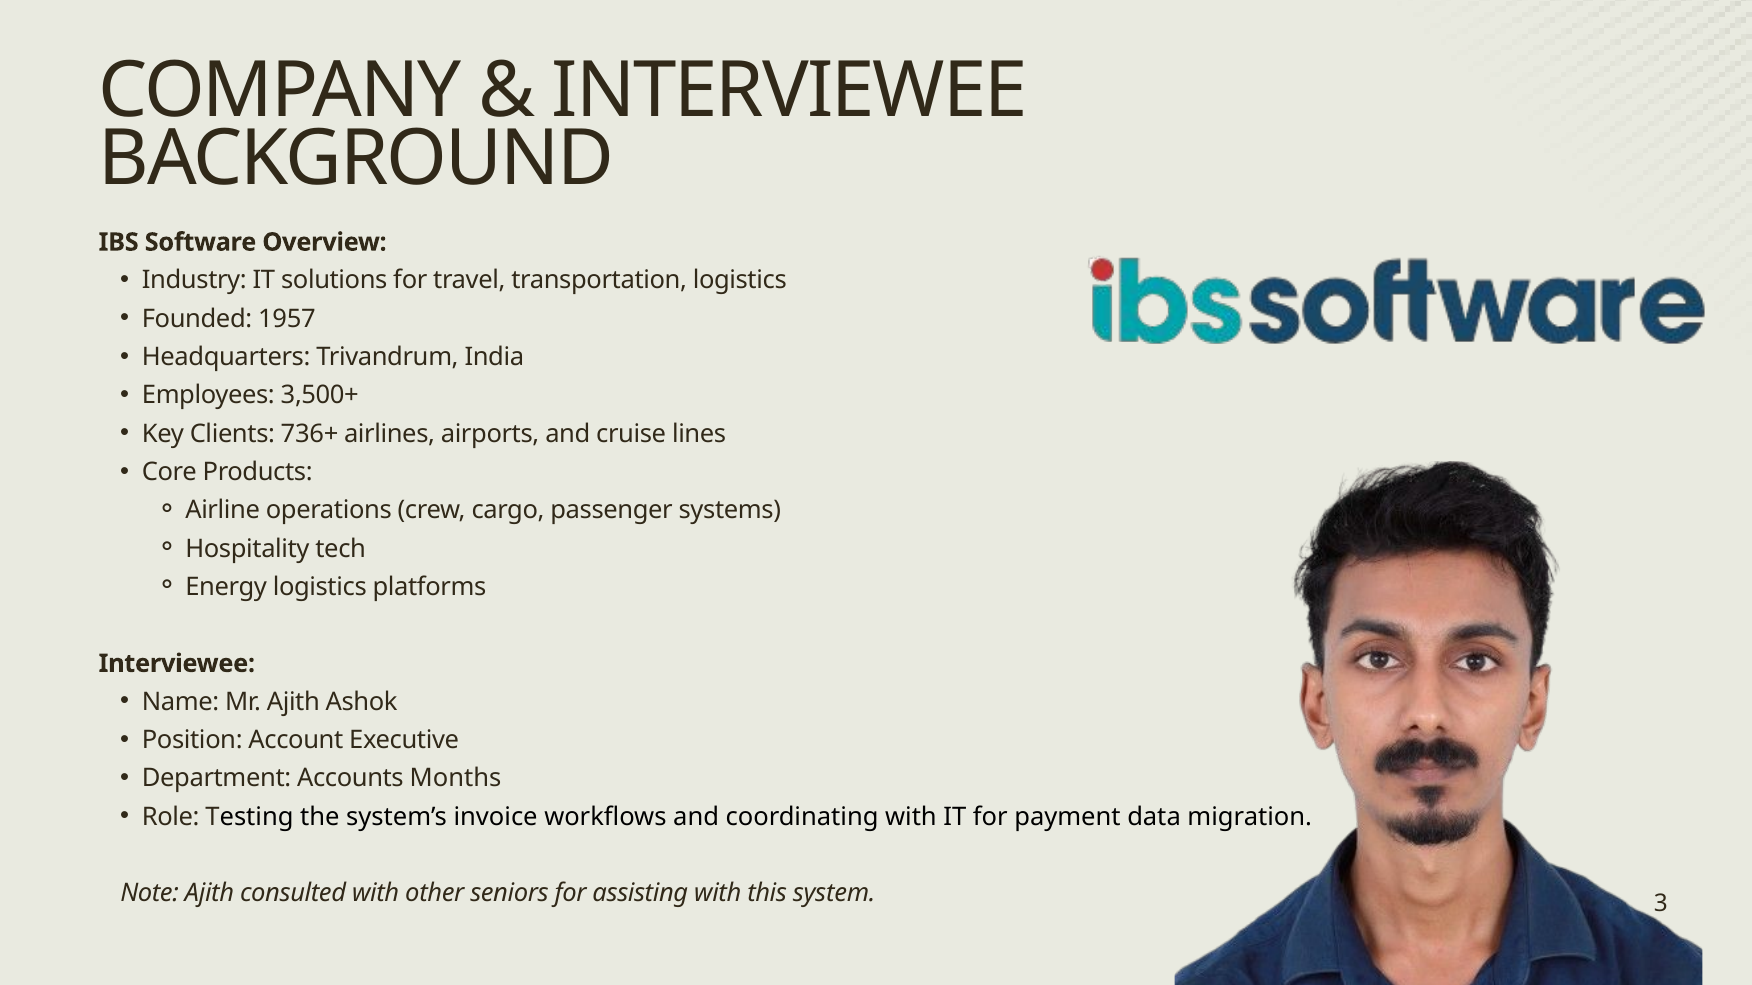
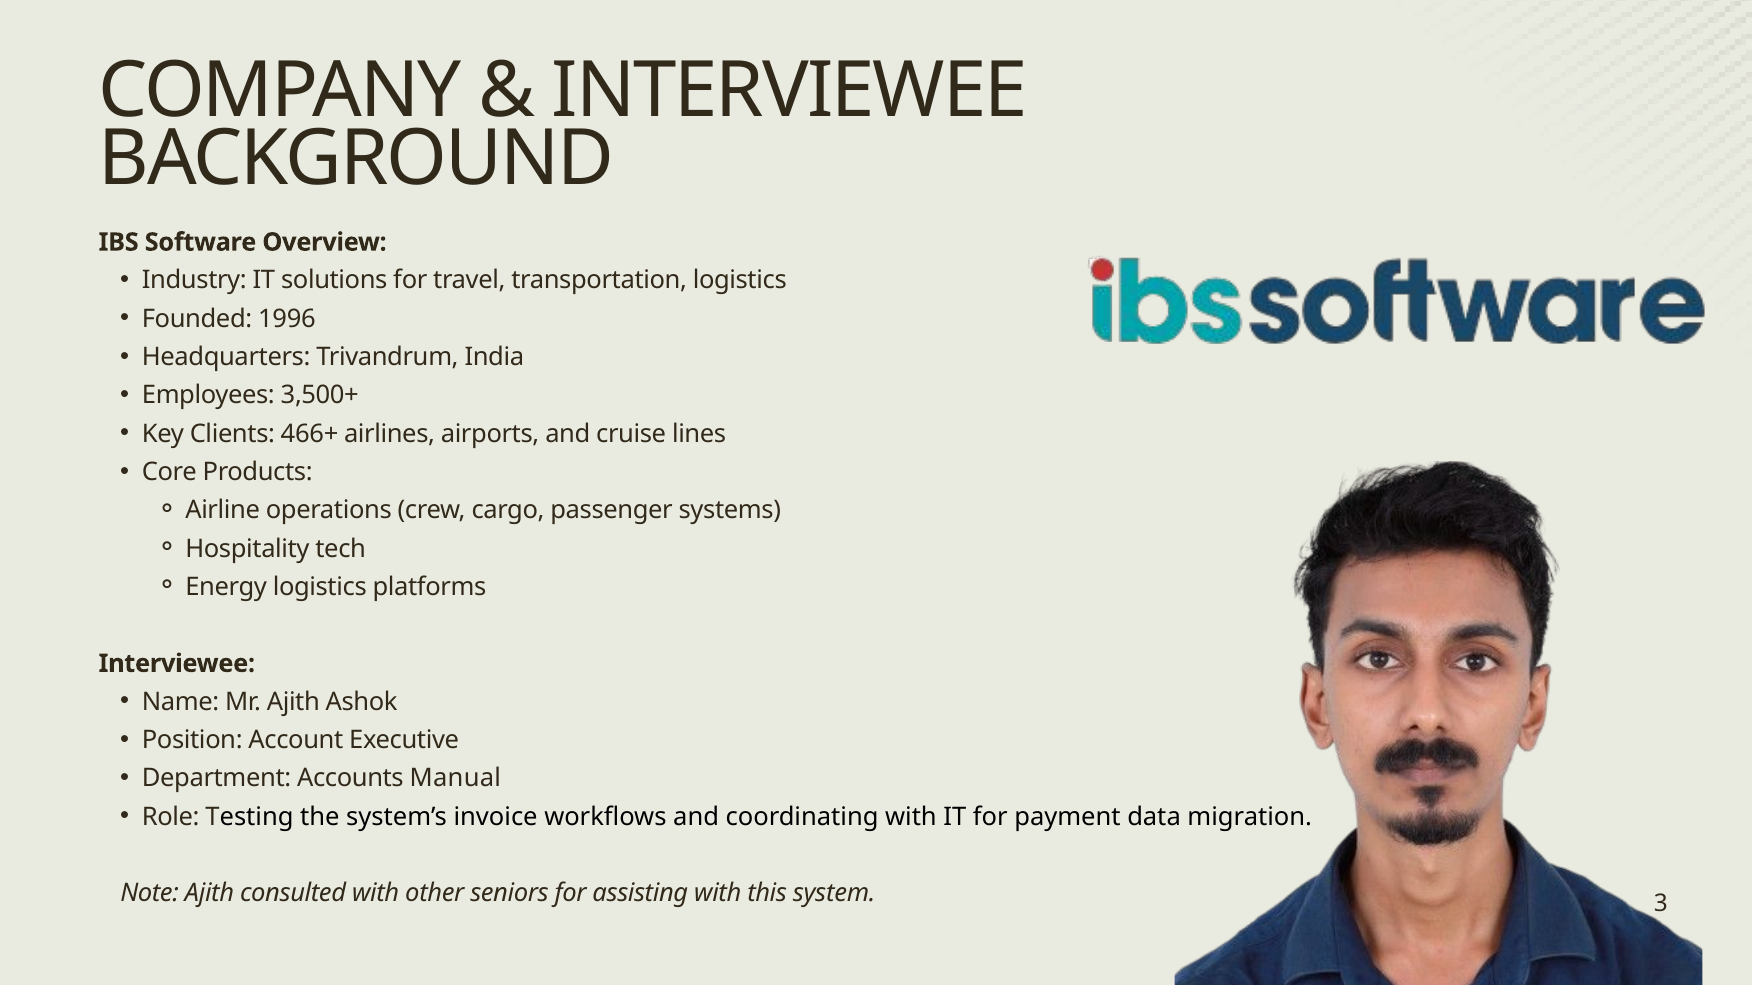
1957: 1957 -> 1996
736+: 736+ -> 466+
Months: Months -> Manual
